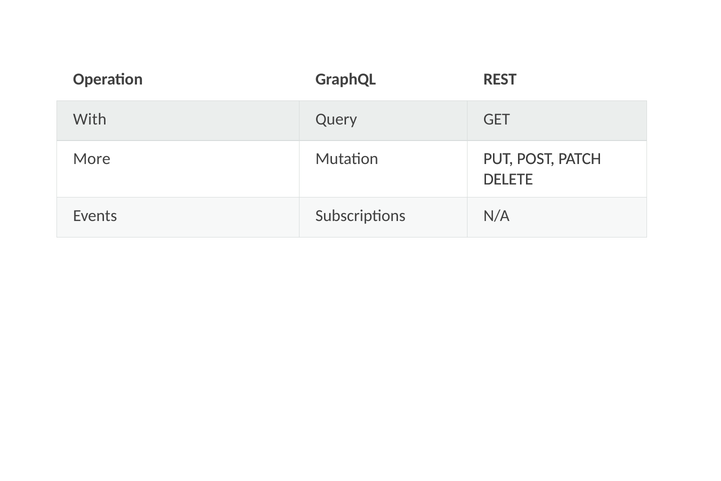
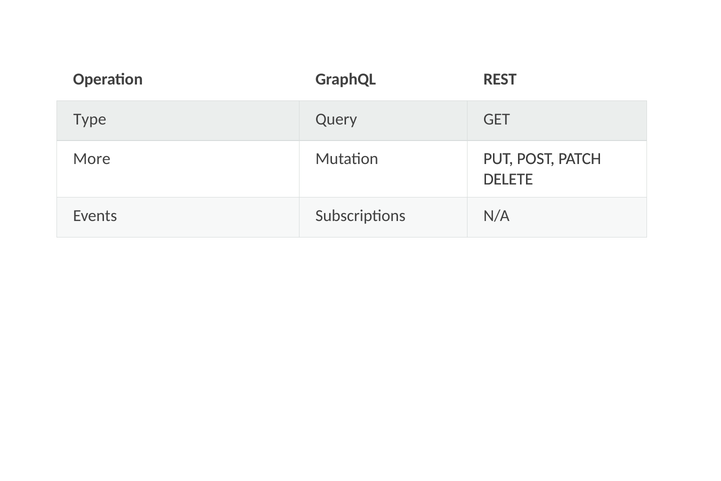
With: With -> Type
